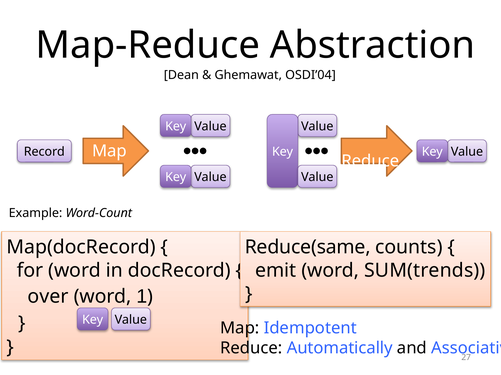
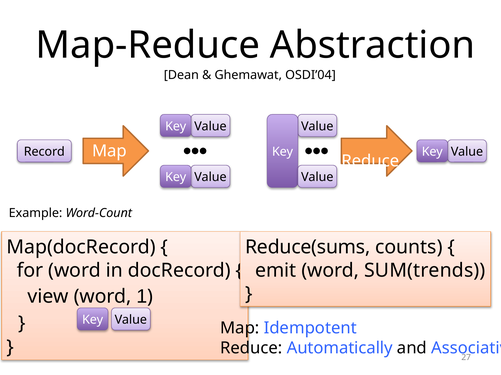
Reduce(same: Reduce(same -> Reduce(sums
over: over -> view
